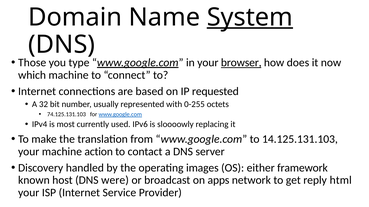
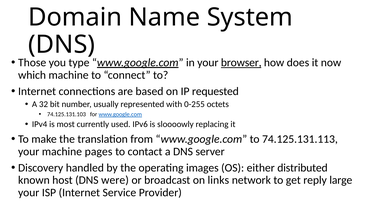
System underline: present -> none
14.125.131.103: 14.125.131.103 -> 74.125.131.113
action: action -> pages
framework: framework -> distributed
apps: apps -> links
html: html -> large
